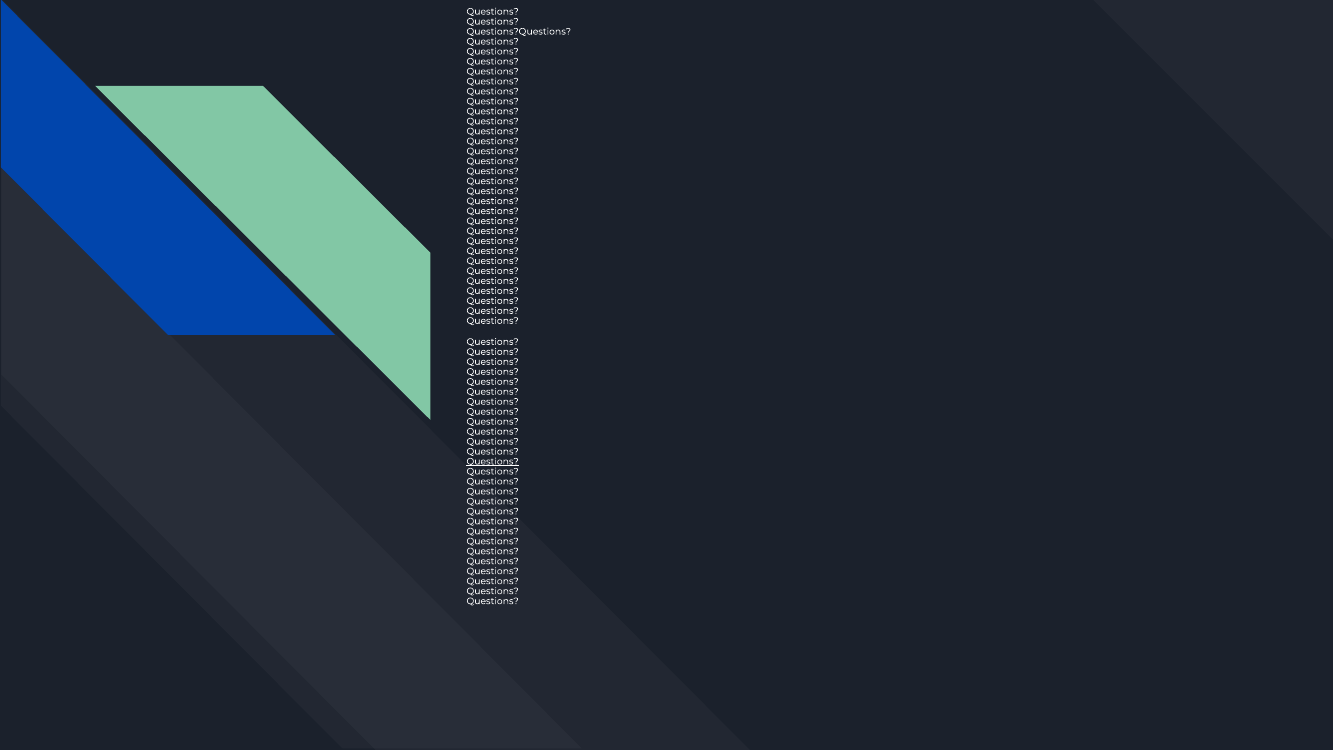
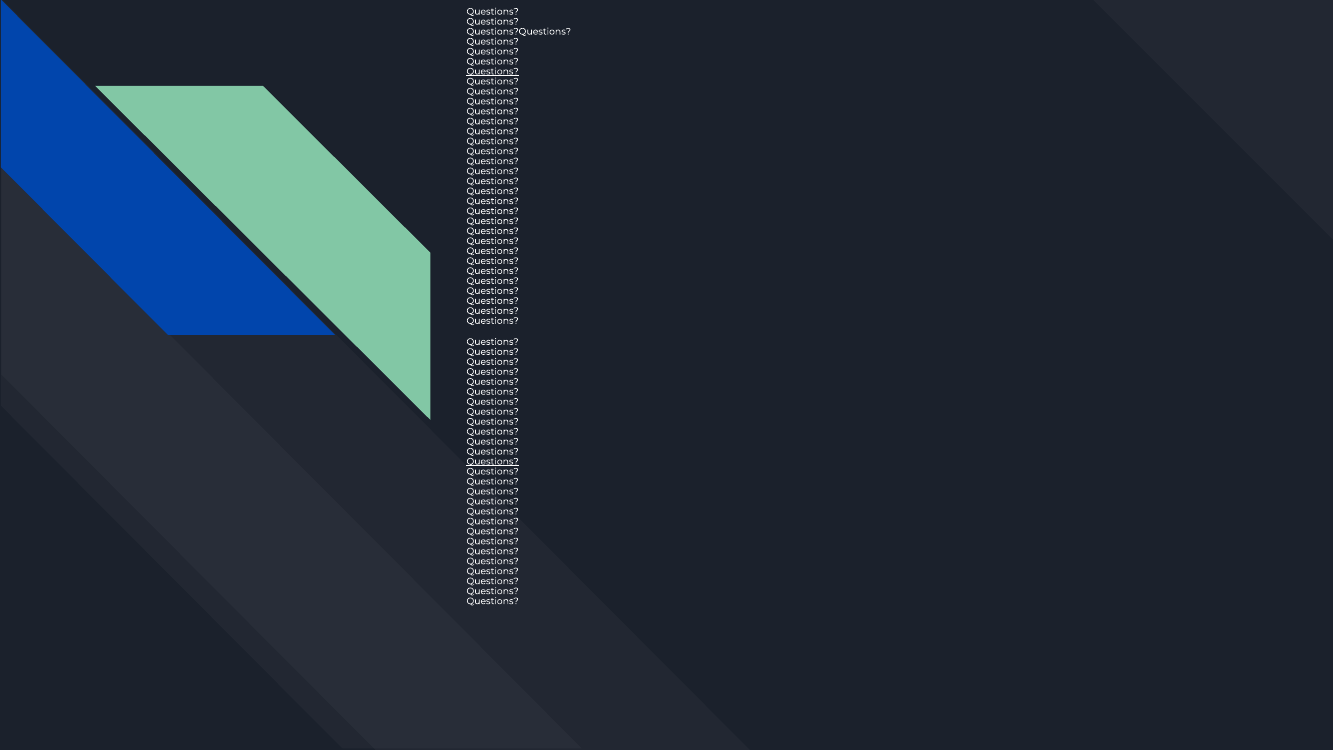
Questions at (493, 71) underline: none -> present
